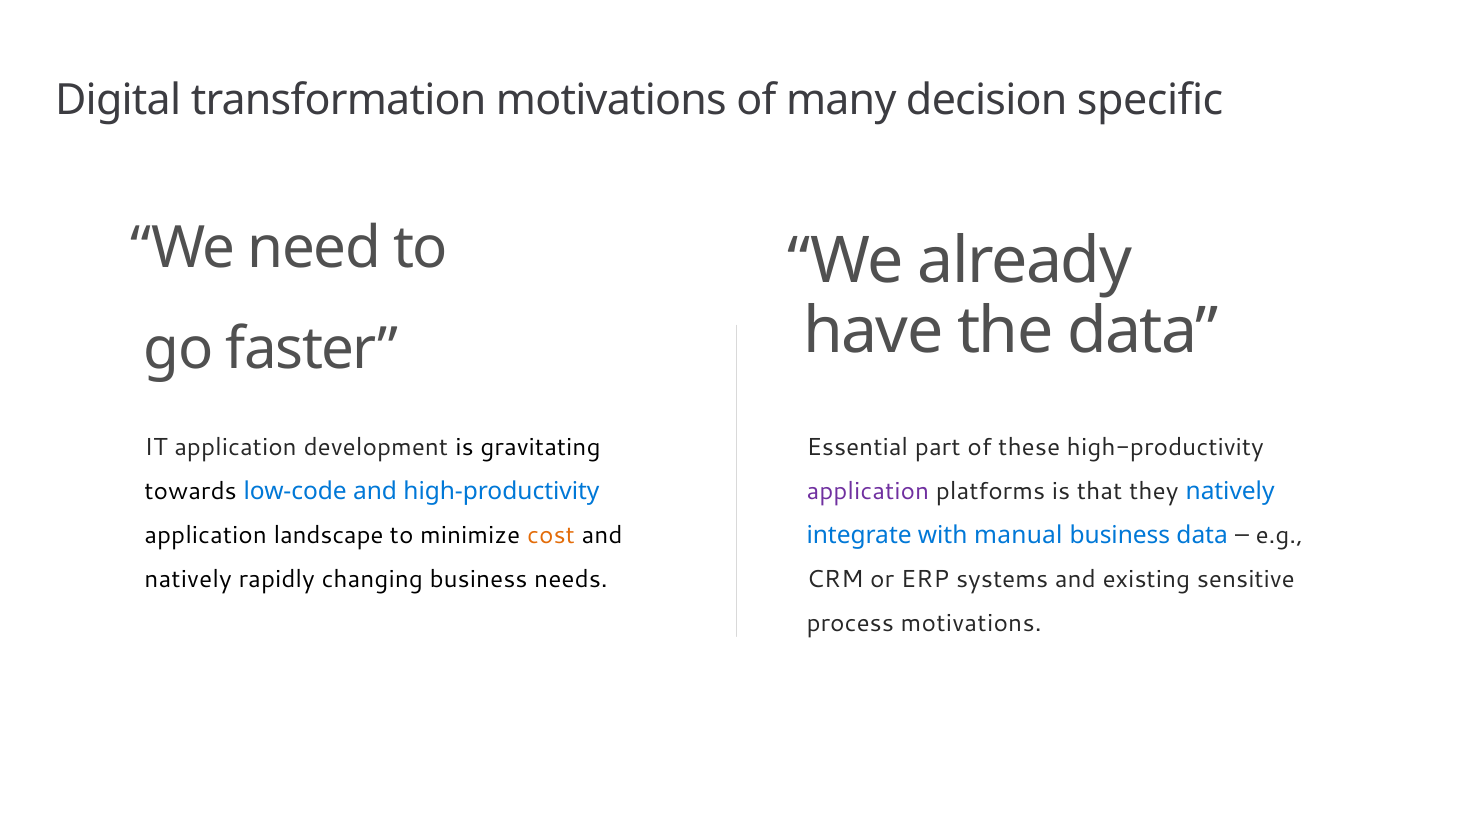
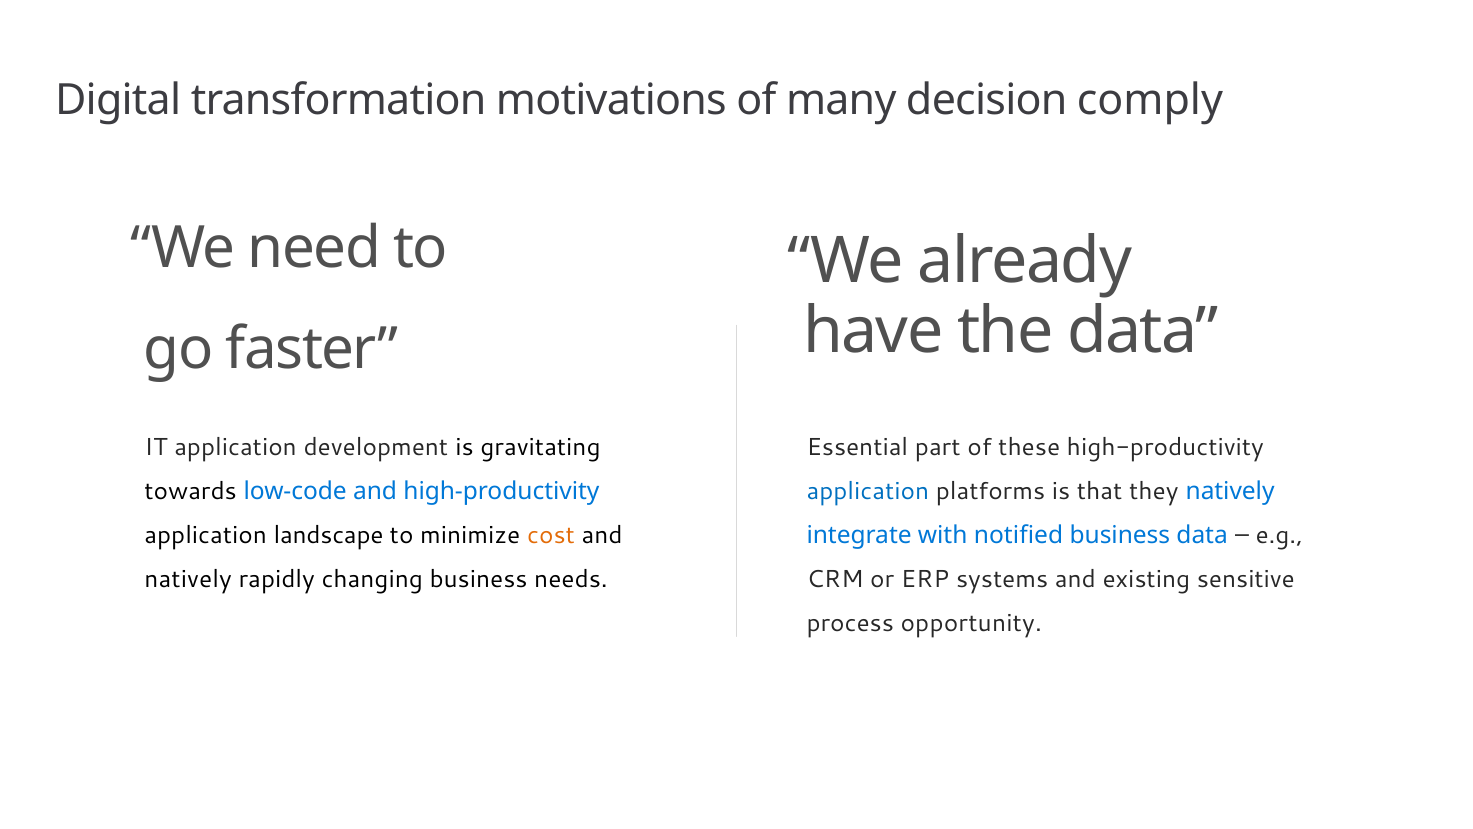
specific: specific -> comply
application at (868, 491) colour: purple -> blue
manual: manual -> notified
process motivations: motivations -> opportunity
